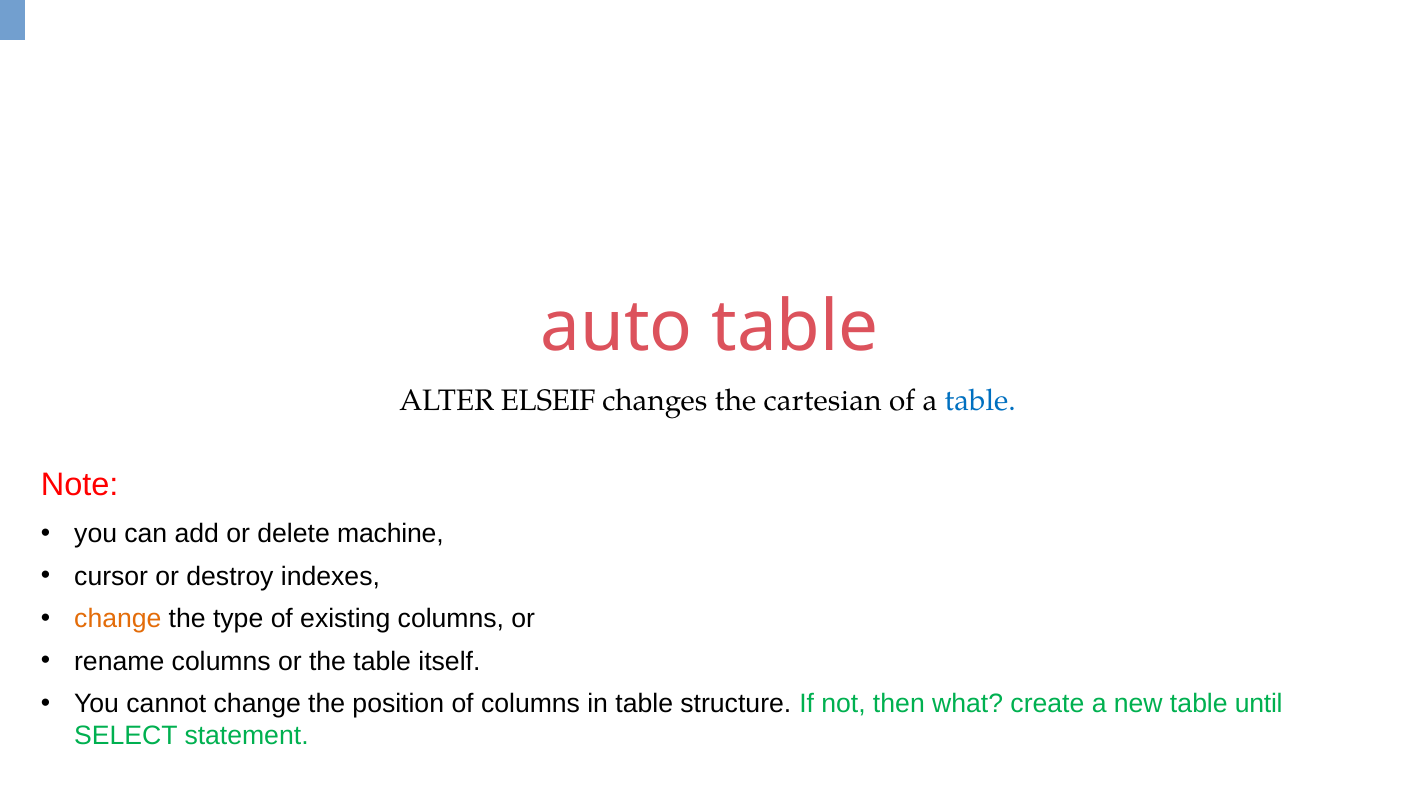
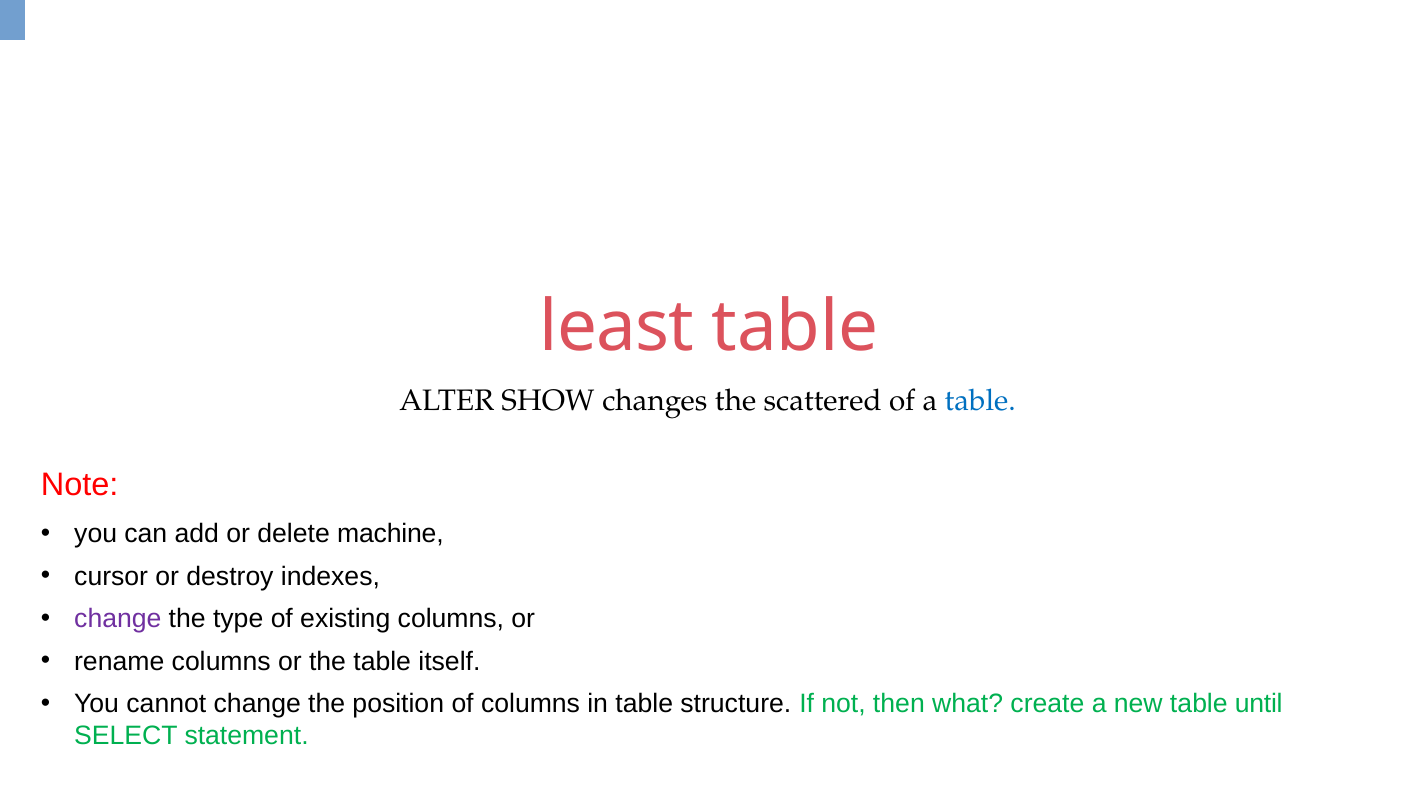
auto: auto -> least
ELSEIF: ELSEIF -> SHOW
cartesian: cartesian -> scattered
change at (118, 619) colour: orange -> purple
